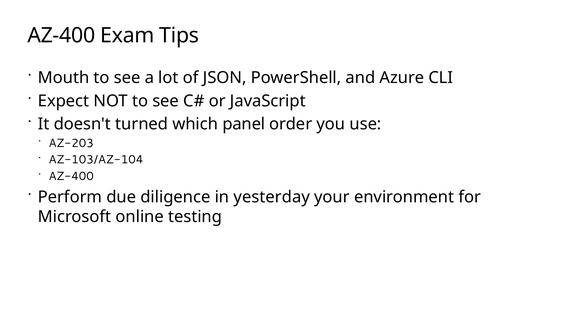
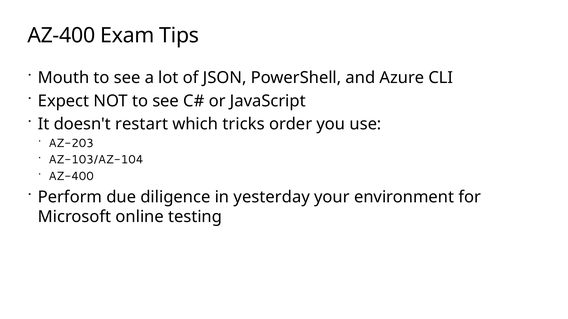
turned: turned -> restart
panel: panel -> tricks
